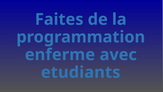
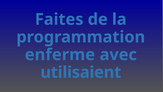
etudiants: etudiants -> utilisaient
